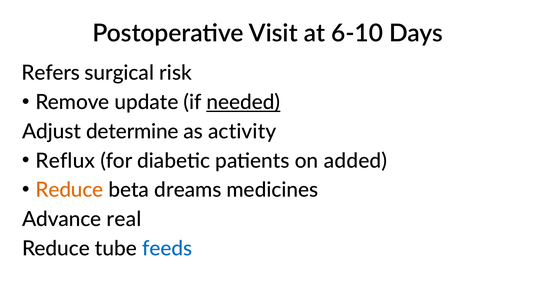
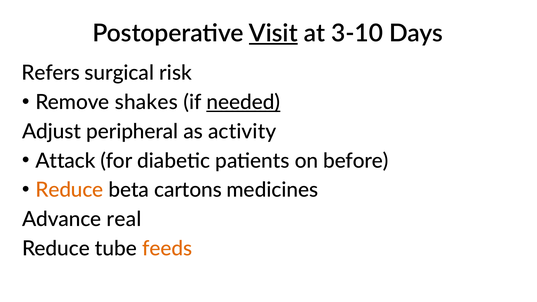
Visit underline: none -> present
6-10: 6-10 -> 3-10
update: update -> shakes
determine: determine -> peripheral
Reflux: Reflux -> Attack
added: added -> before
dreams: dreams -> cartons
feeds colour: blue -> orange
